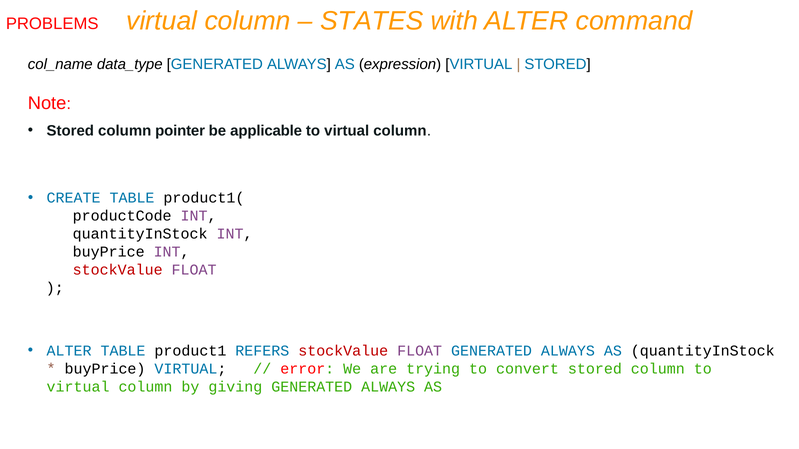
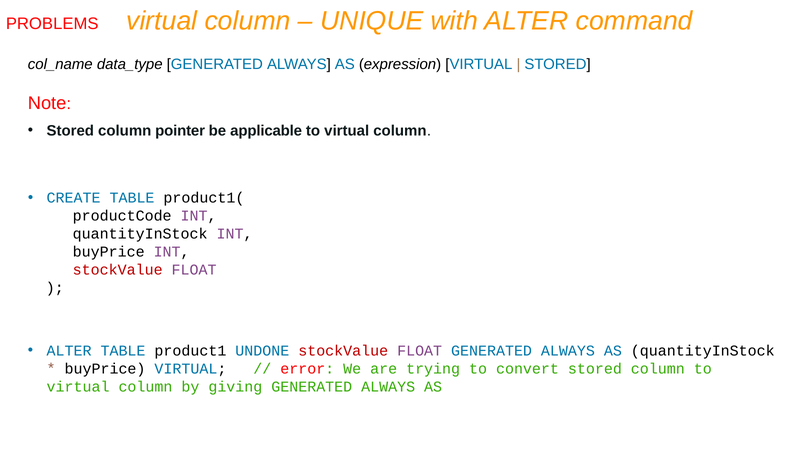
STATES: STATES -> UNIQUE
REFERS: REFERS -> UNDONE
